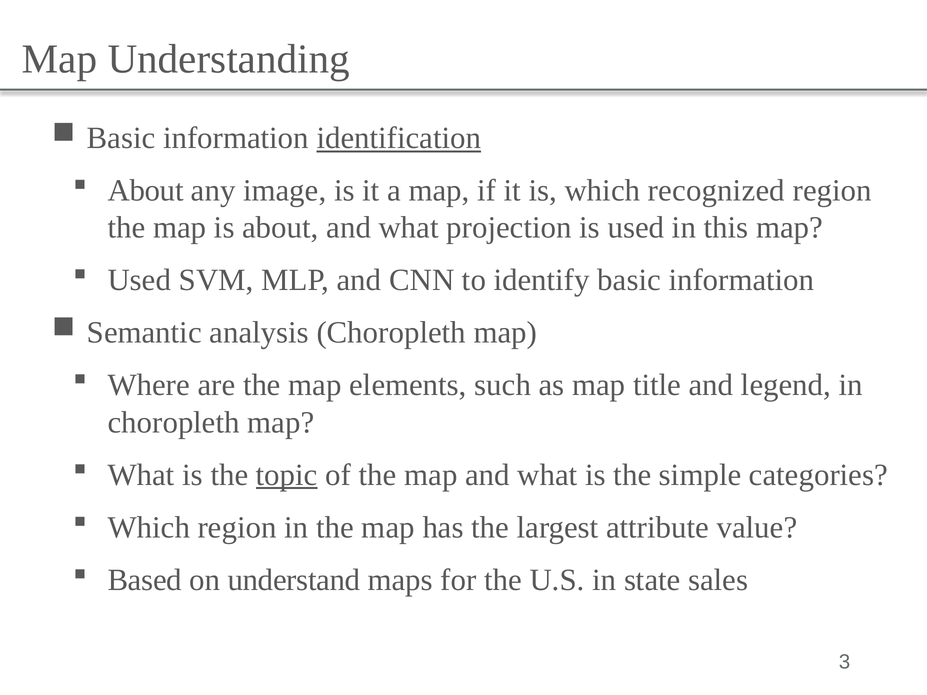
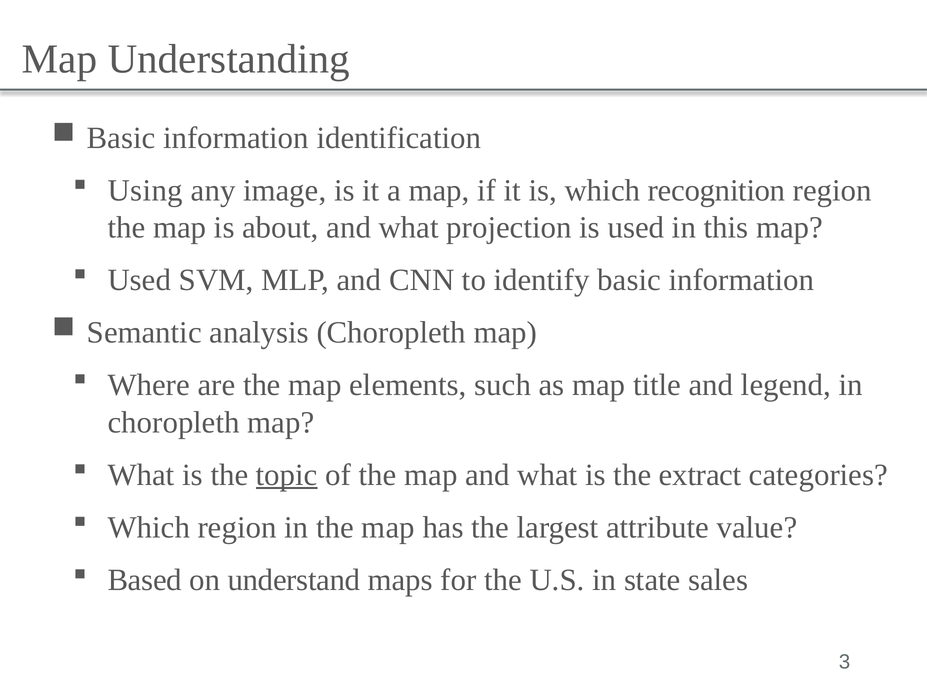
identification underline: present -> none
About at (146, 191): About -> Using
recognized: recognized -> recognition
simple: simple -> extract
